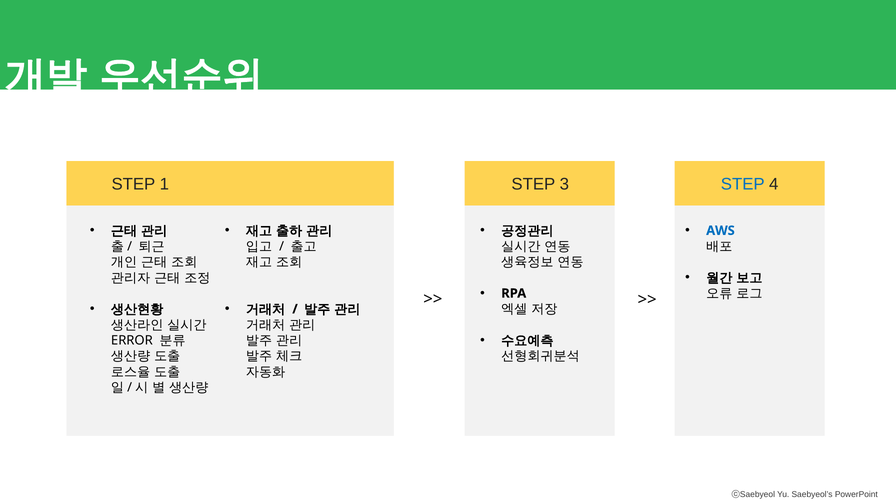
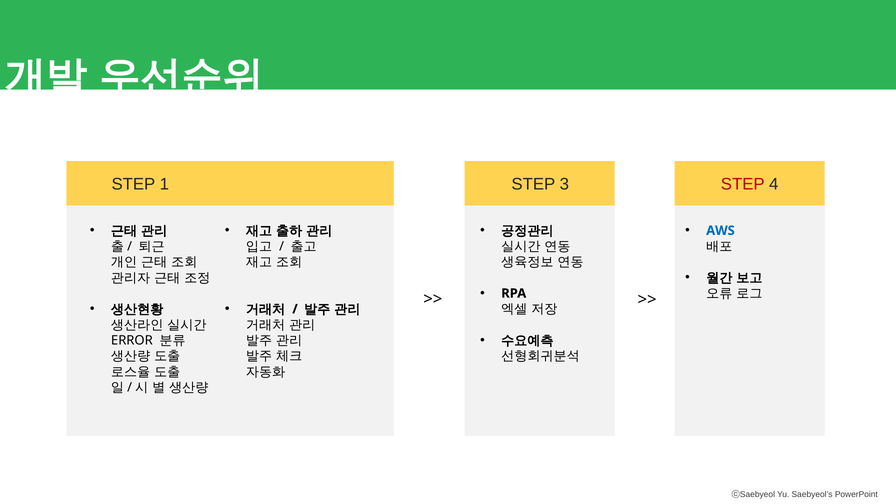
STEP at (743, 184) colour: blue -> red
